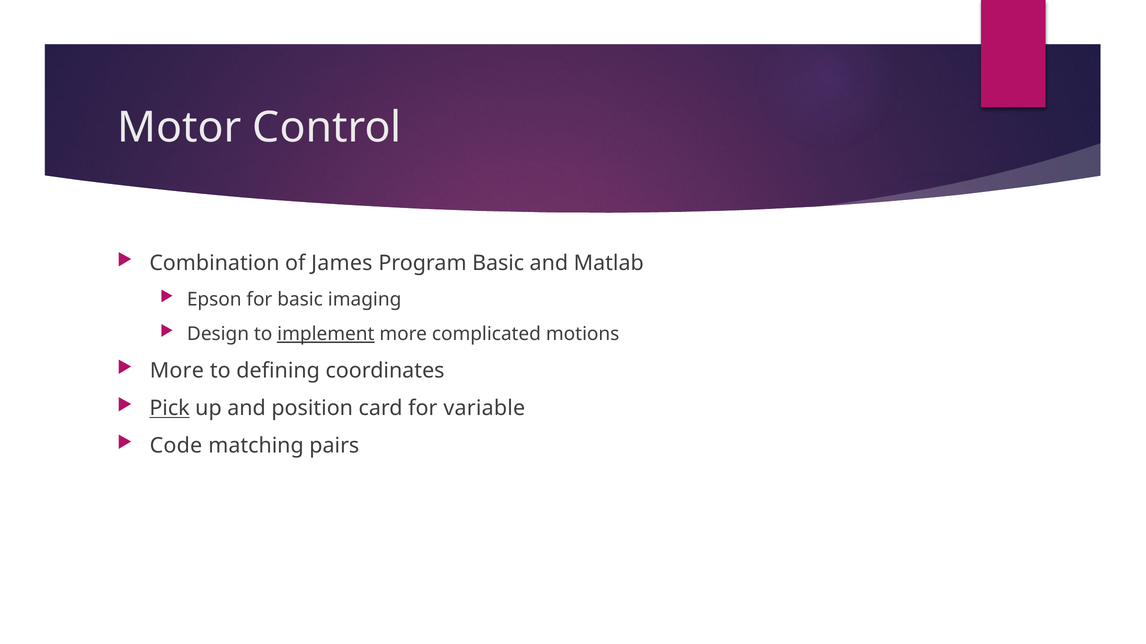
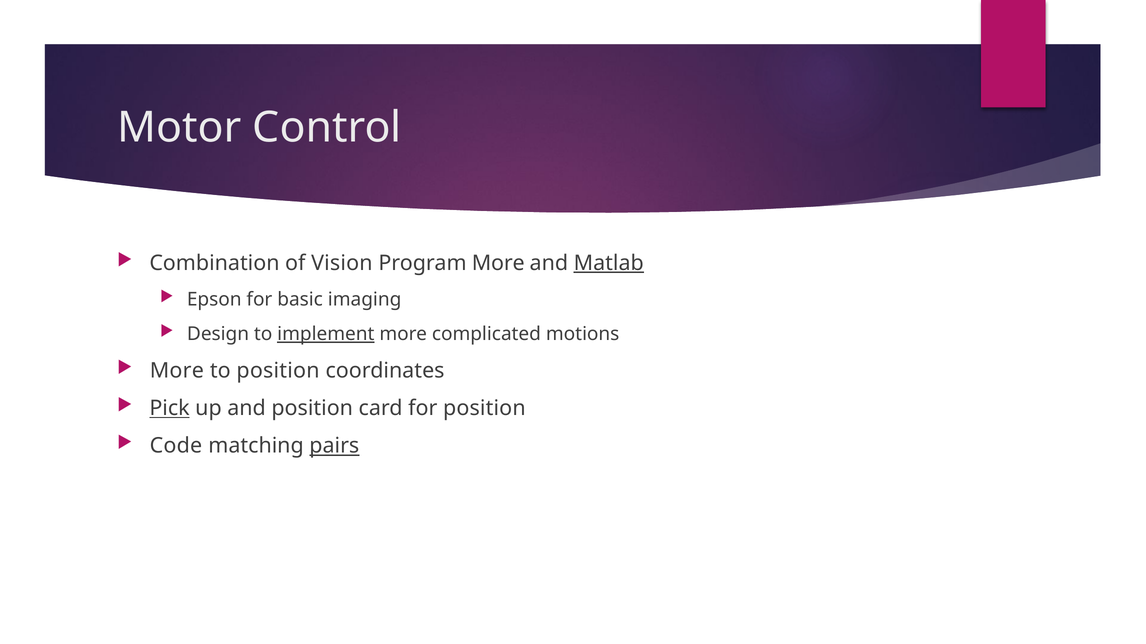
James: James -> Vision
Program Basic: Basic -> More
Matlab underline: none -> present
to defining: defining -> position
for variable: variable -> position
pairs underline: none -> present
